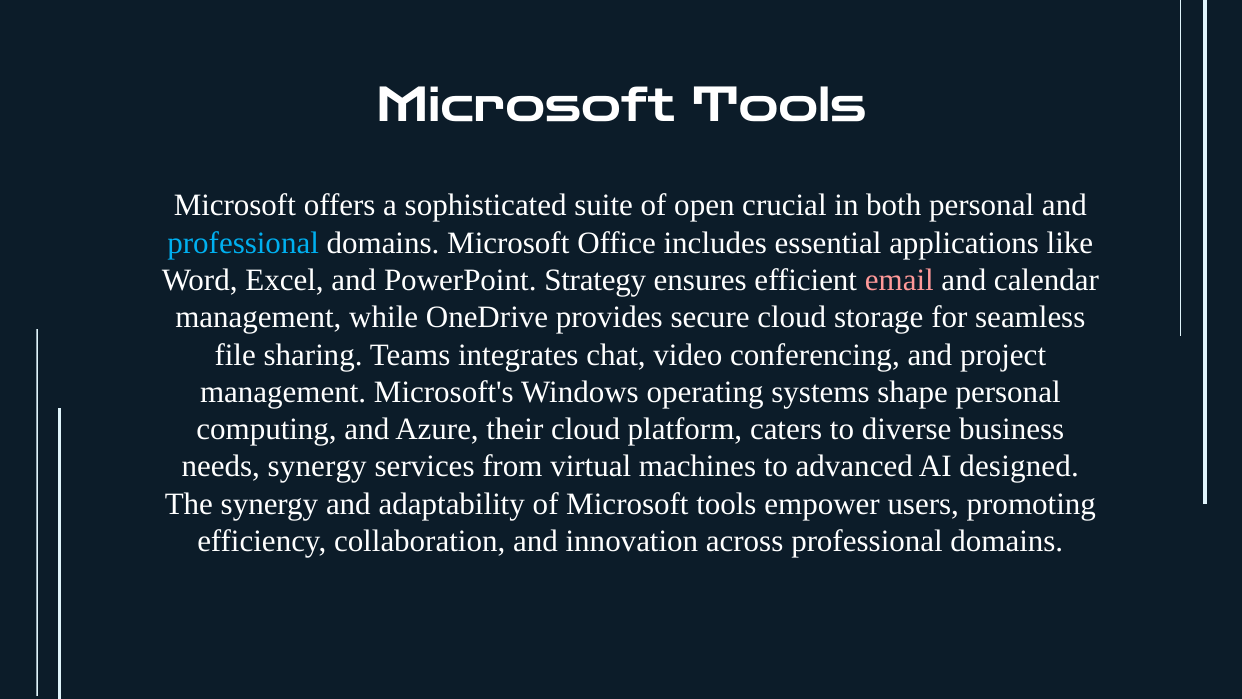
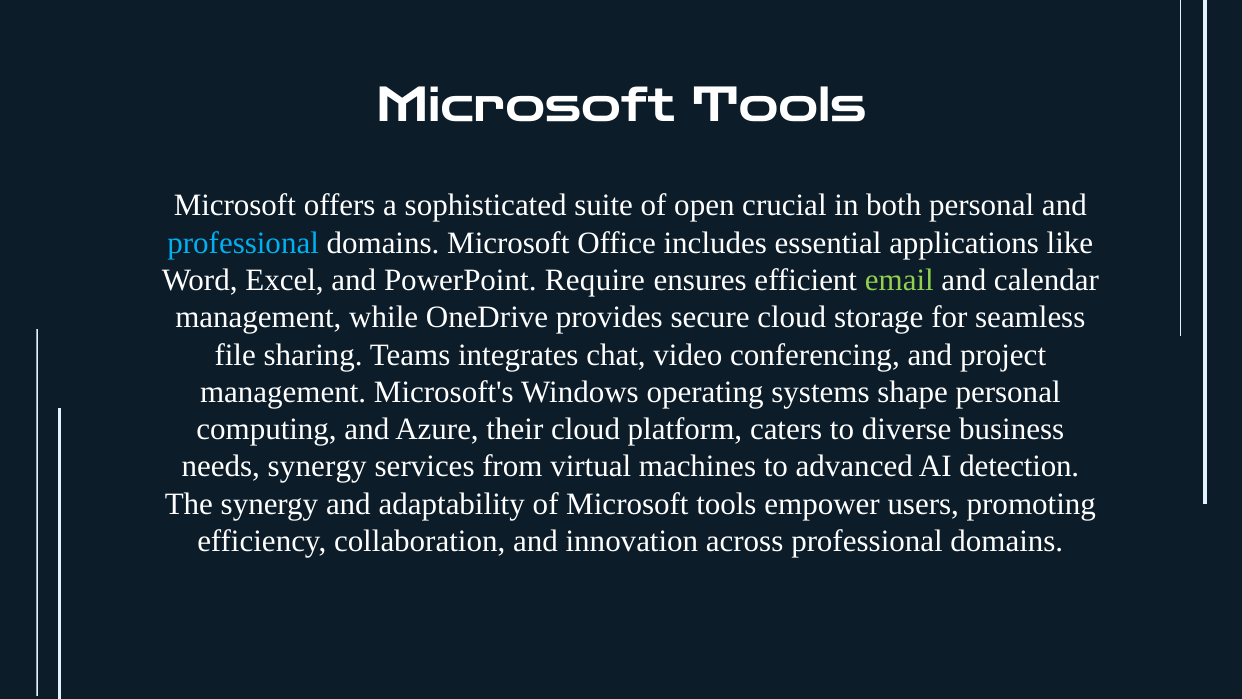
Strategy: Strategy -> Require
email colour: pink -> light green
designed: designed -> detection
